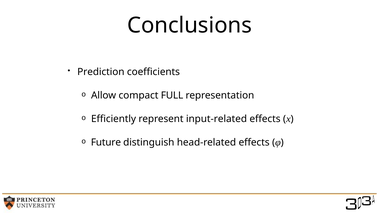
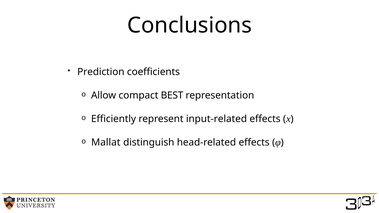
FULL: FULL -> BEST
Future: Future -> Mallat
